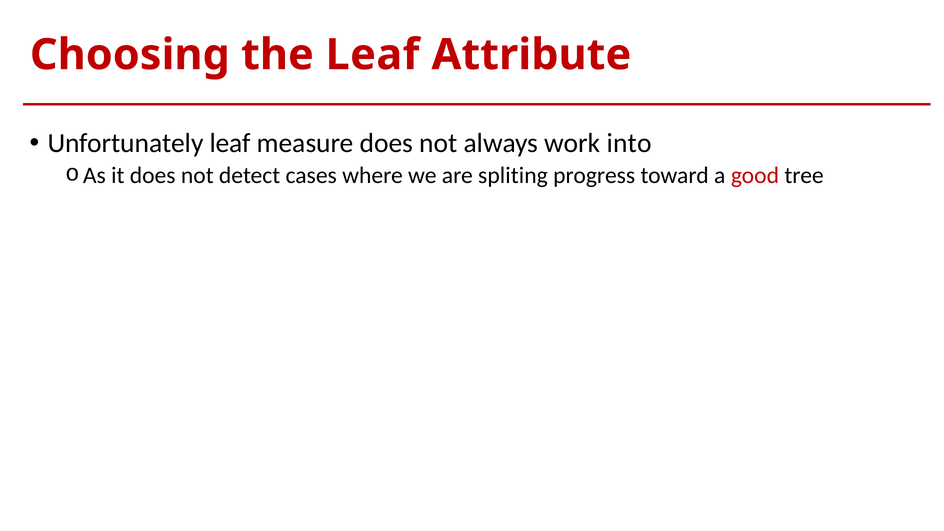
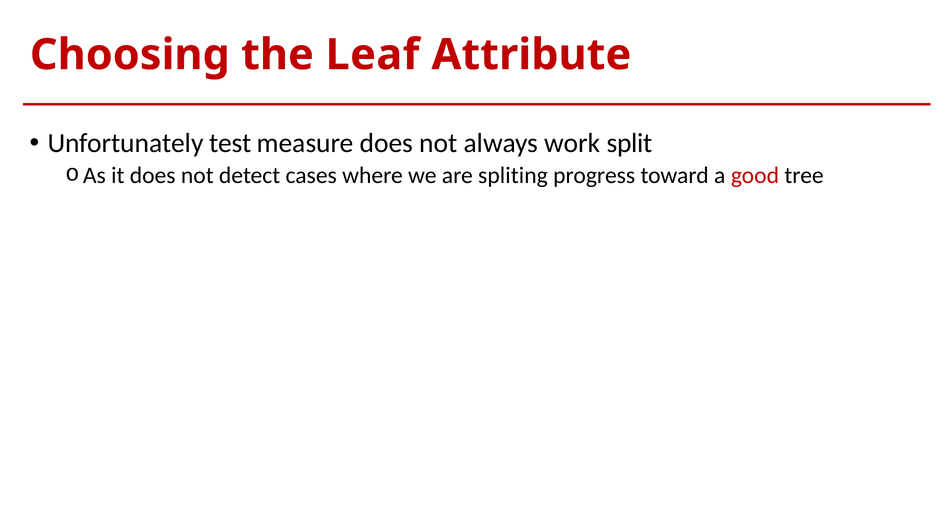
Unfortunately leaf: leaf -> test
into: into -> split
